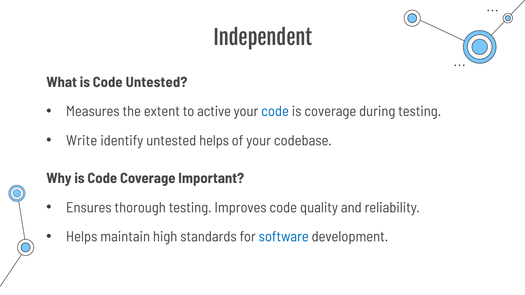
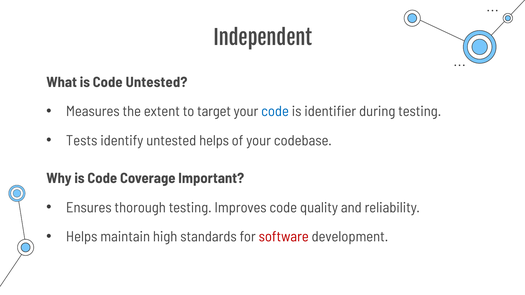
active: active -> target
is coverage: coverage -> identifier
Write: Write -> Tests
software colour: blue -> red
